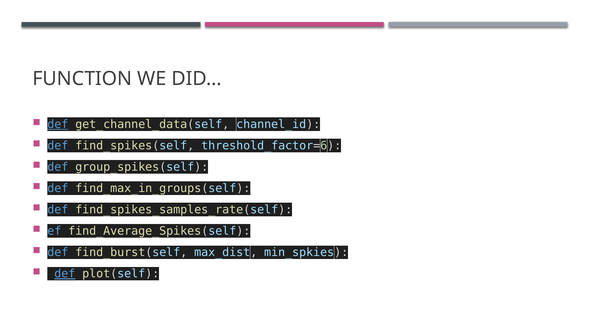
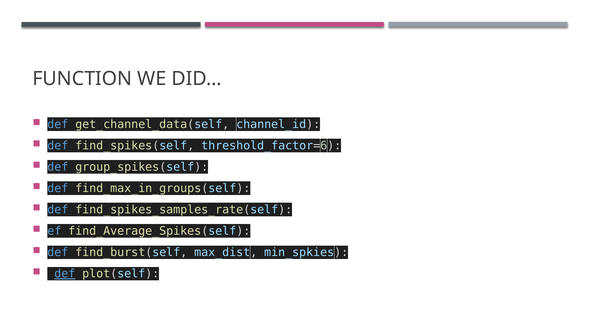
def at (58, 124) underline: present -> none
